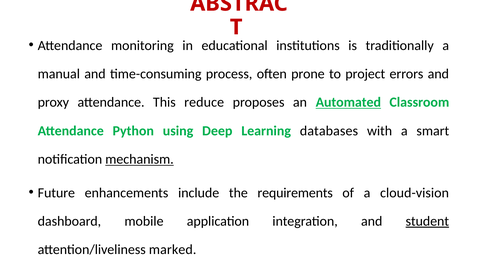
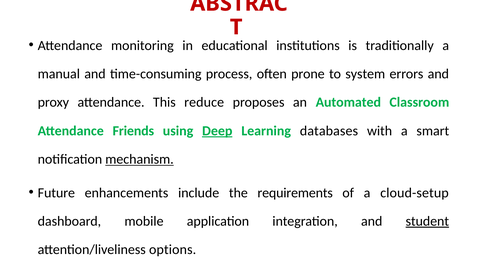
project: project -> system
Automated underline: present -> none
Python: Python -> Friends
Deep underline: none -> present
cloud-vision: cloud-vision -> cloud-setup
marked: marked -> options
